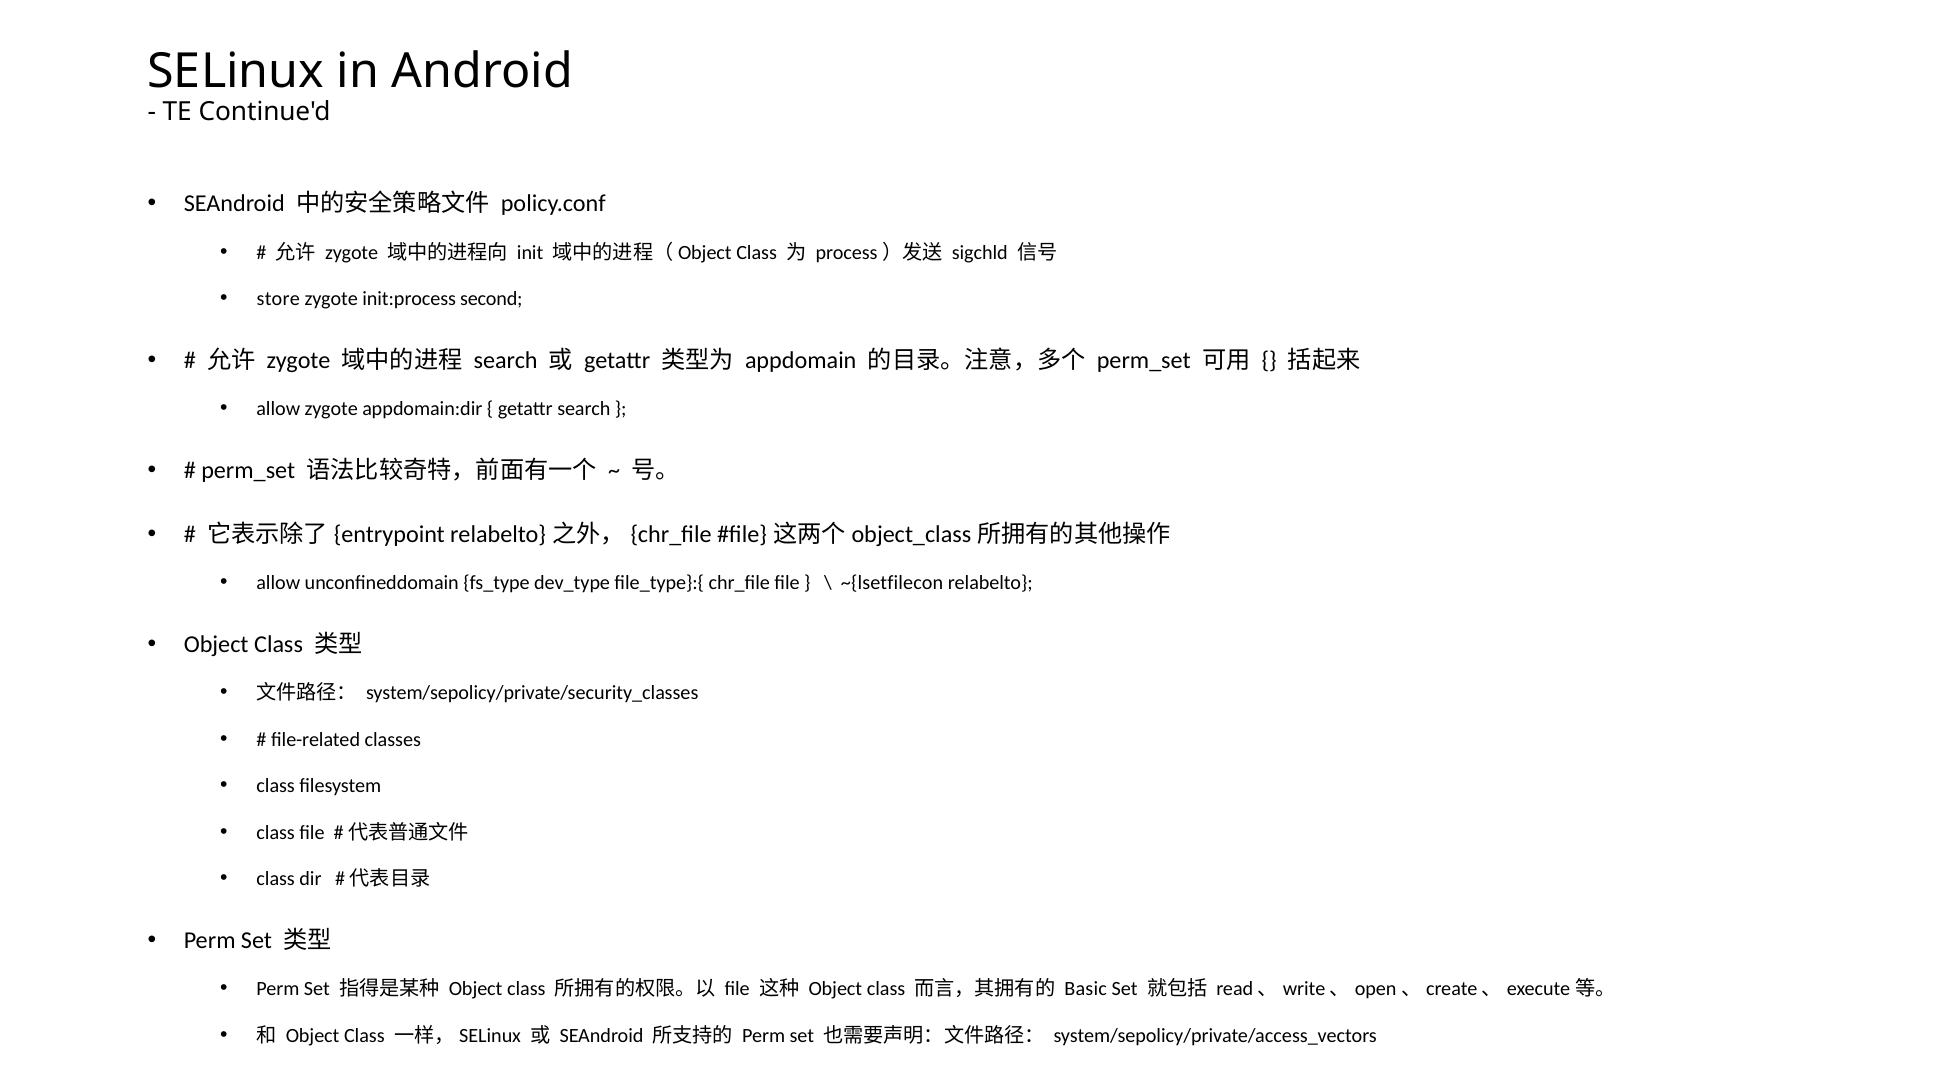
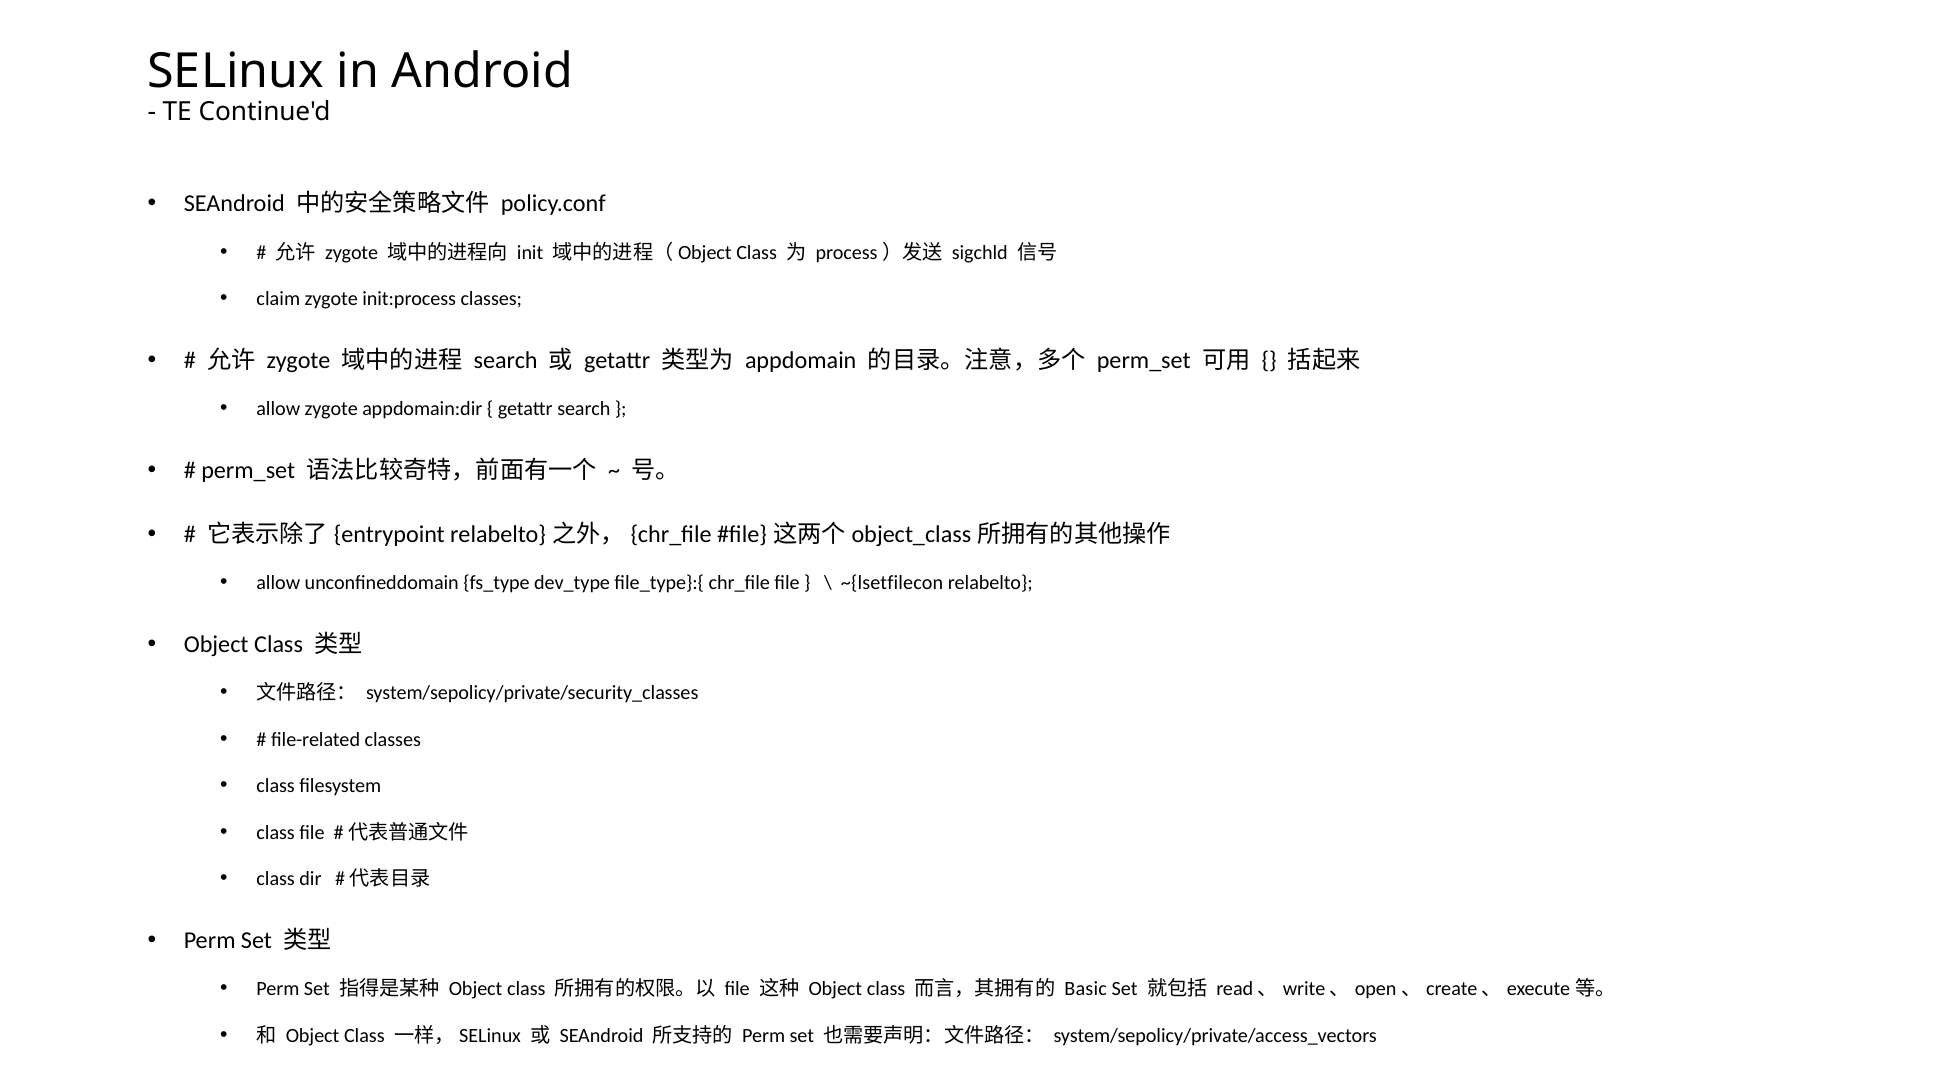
store: store -> claim
init:process second: second -> classes
